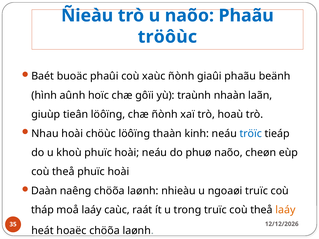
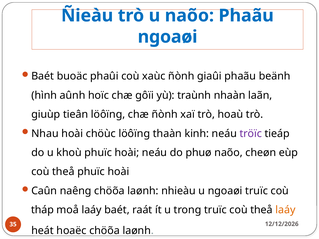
tröôùc at (167, 37): tröôùc -> ngoaøi
tröïc colour: blue -> purple
Daàn: Daàn -> Caûn
laáy caùc: caùc -> baét
